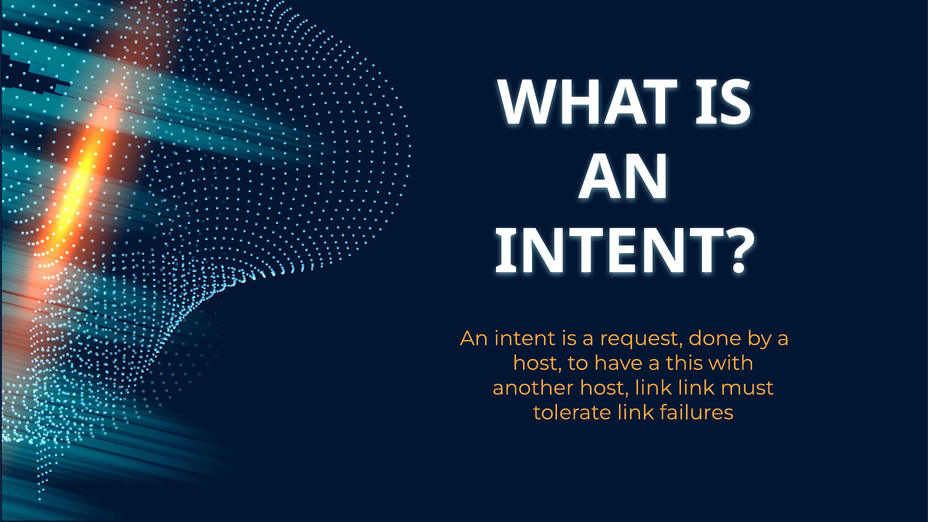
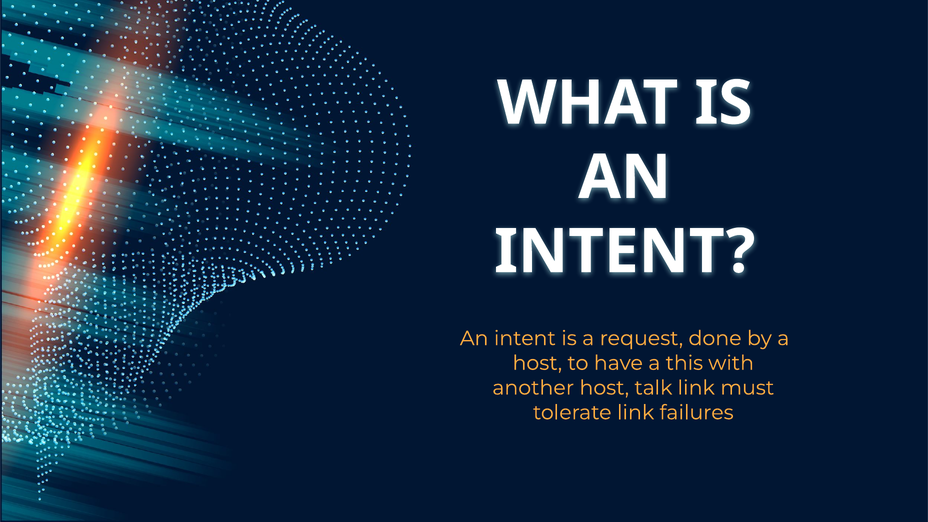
host link: link -> talk
